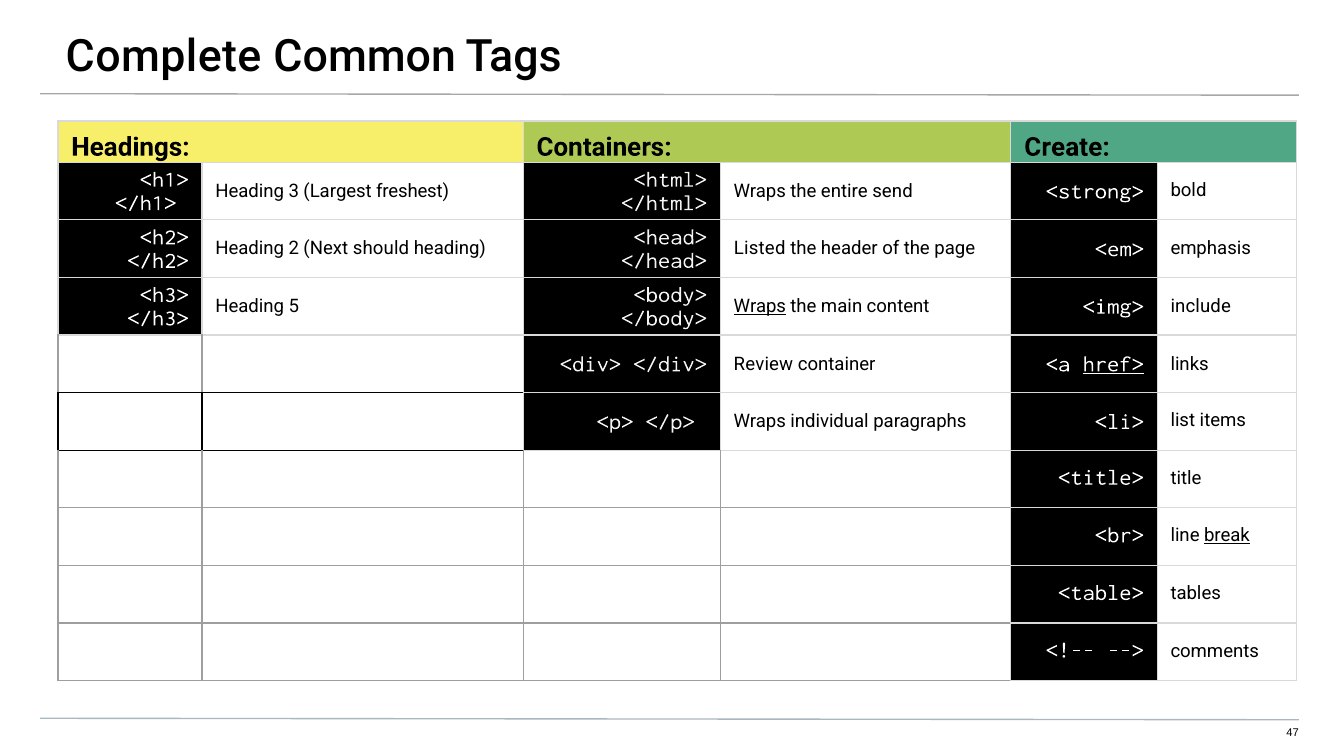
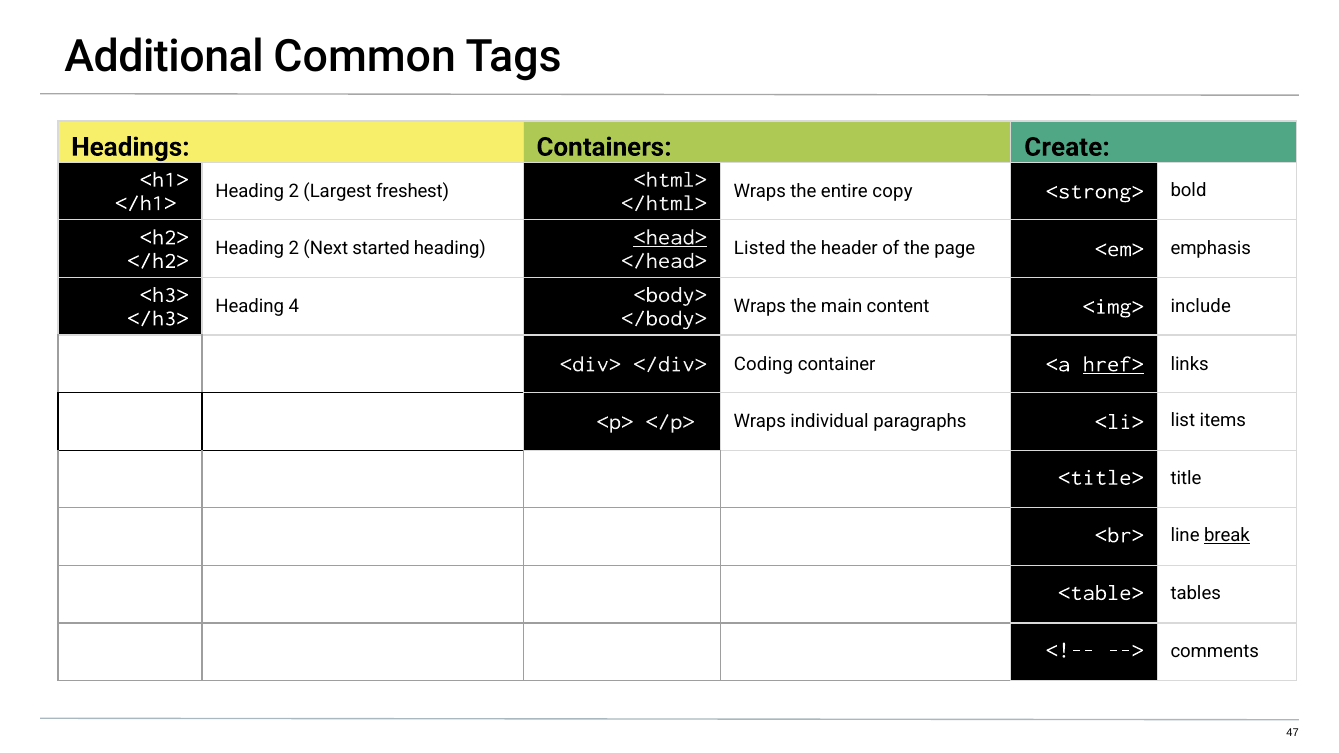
Complete: Complete -> Additional
3 at (294, 191): 3 -> 2
send: send -> copy
should: should -> started
<head> underline: none -> present
5: 5 -> 4
Wraps at (760, 307) underline: present -> none
</div> Review: Review -> Coding
